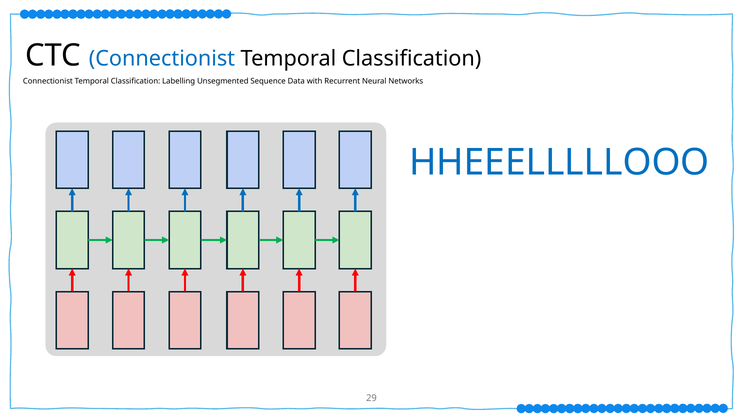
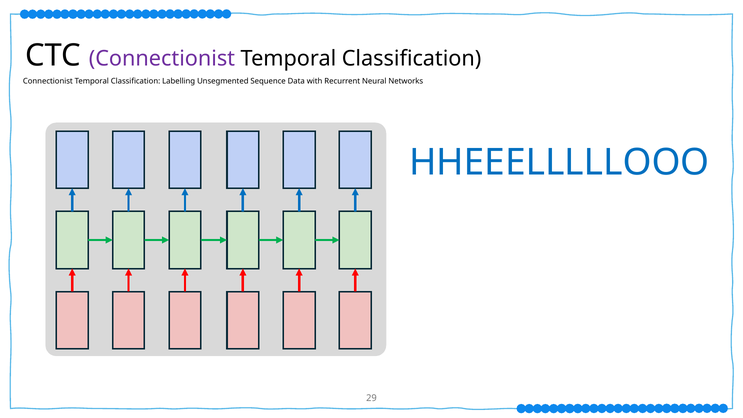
Connectionist at (162, 58) colour: blue -> purple
